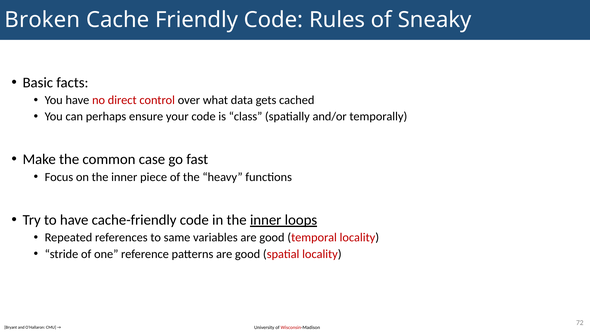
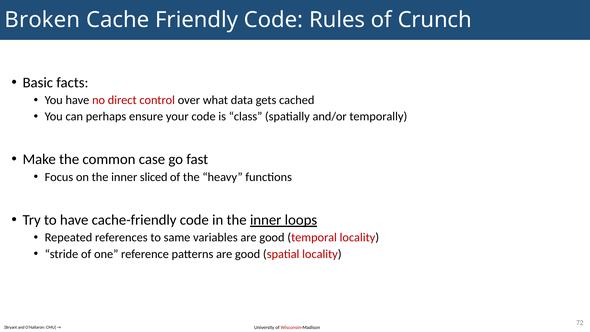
Sneaky: Sneaky -> Crunch
piece: piece -> sliced
